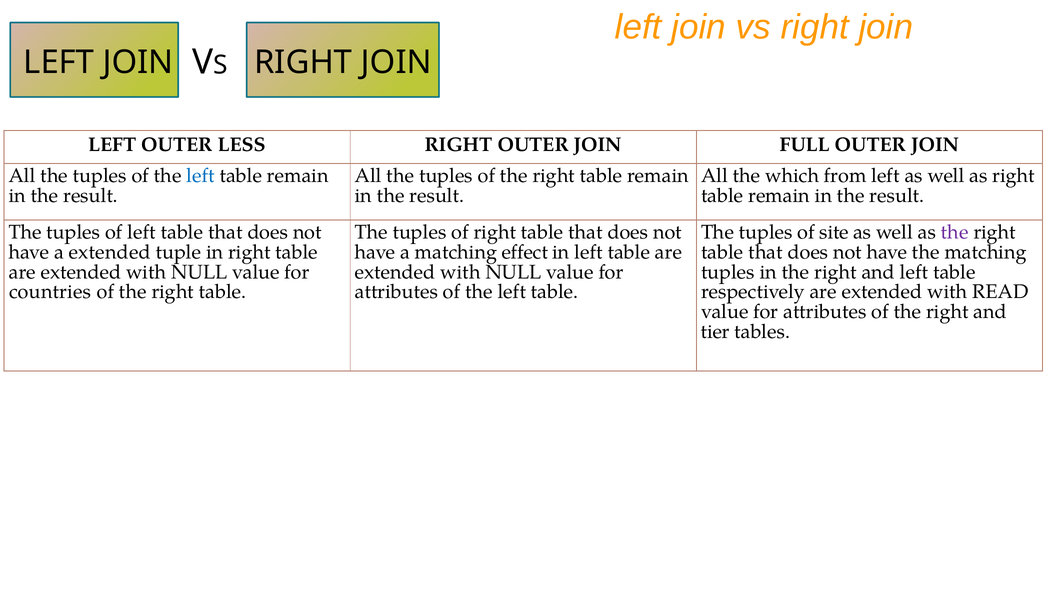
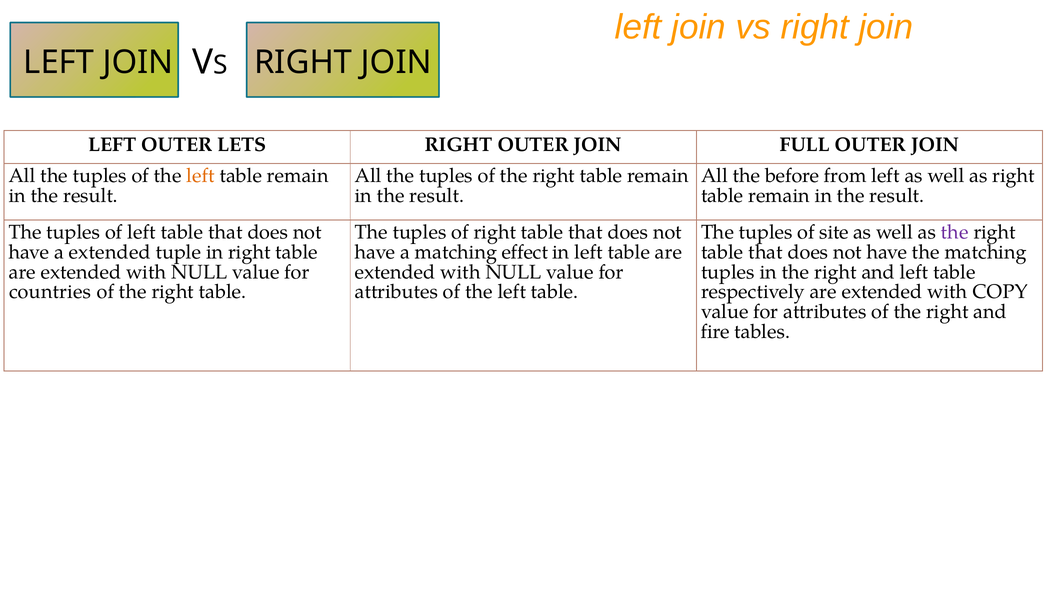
LESS: LESS -> LETS
left at (200, 176) colour: blue -> orange
which: which -> before
READ: READ -> COPY
tier: tier -> fire
